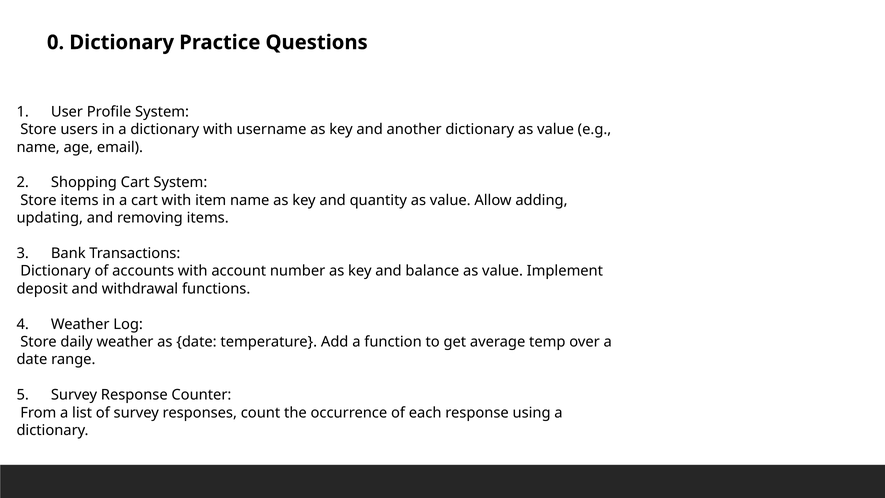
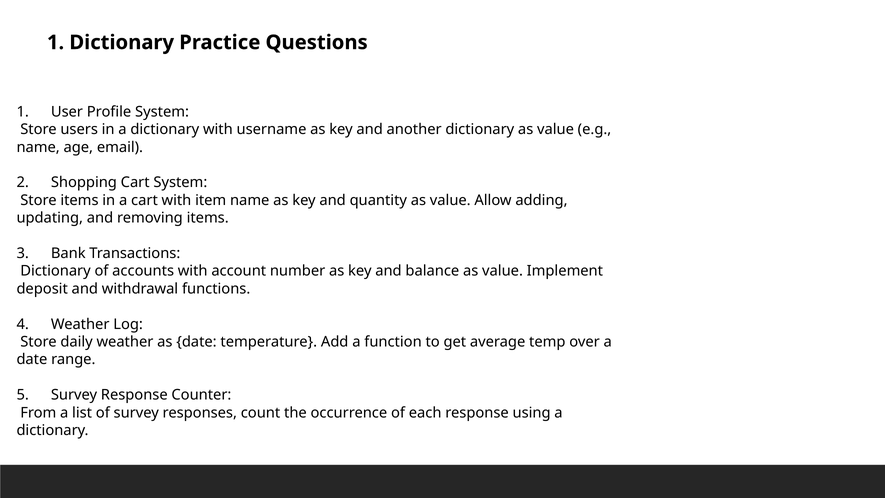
0 at (56, 42): 0 -> 1
